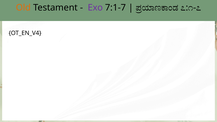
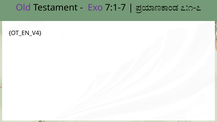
Old colour: orange -> purple
